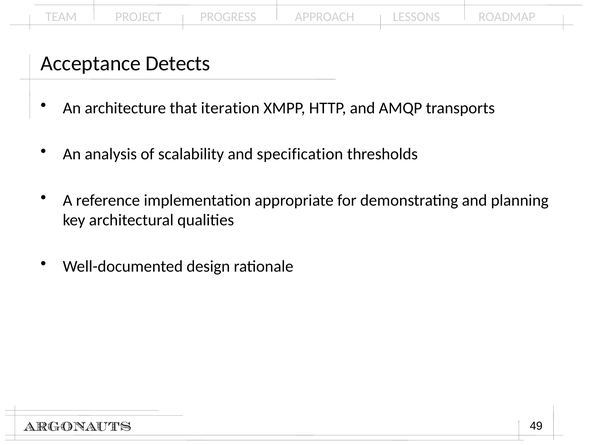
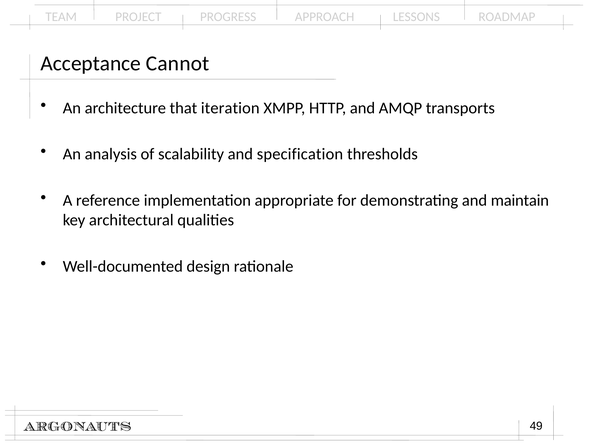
Detects: Detects -> Cannot
planning: planning -> maintain
